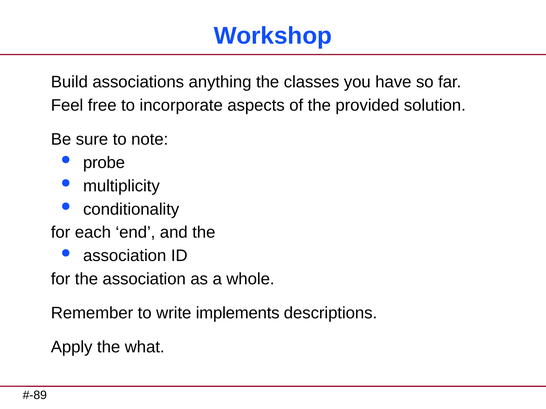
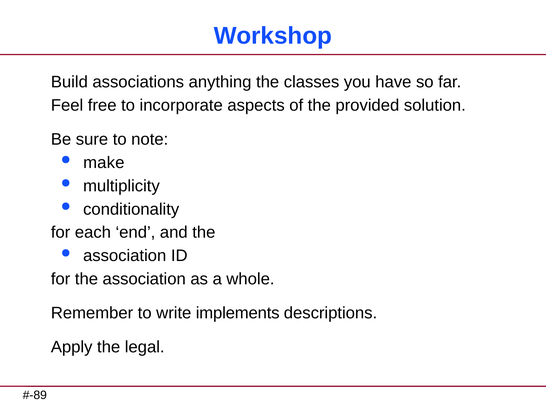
probe: probe -> make
what: what -> legal
